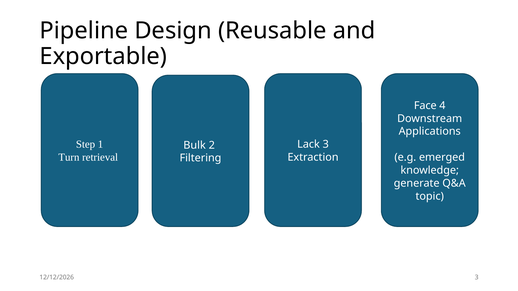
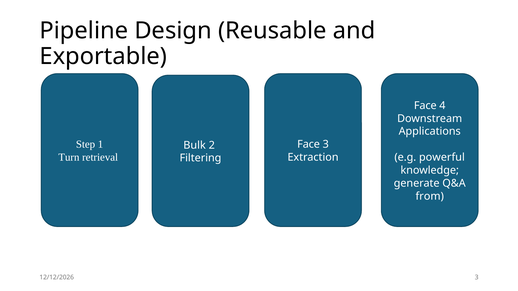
Lack at (309, 145): Lack -> Face
emerged: emerged -> powerful
topic: topic -> from
